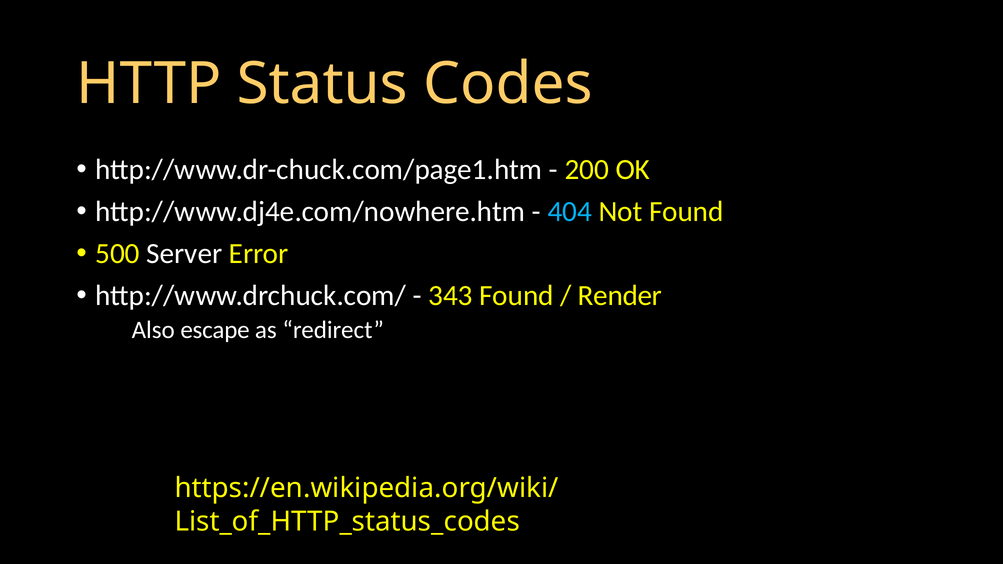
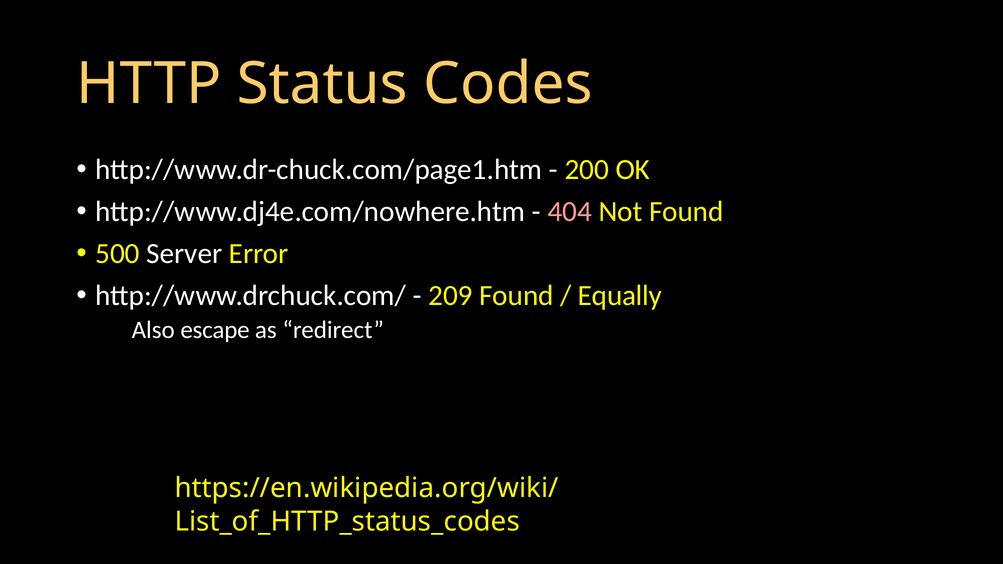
404 colour: light blue -> pink
343: 343 -> 209
Render: Render -> Equally
